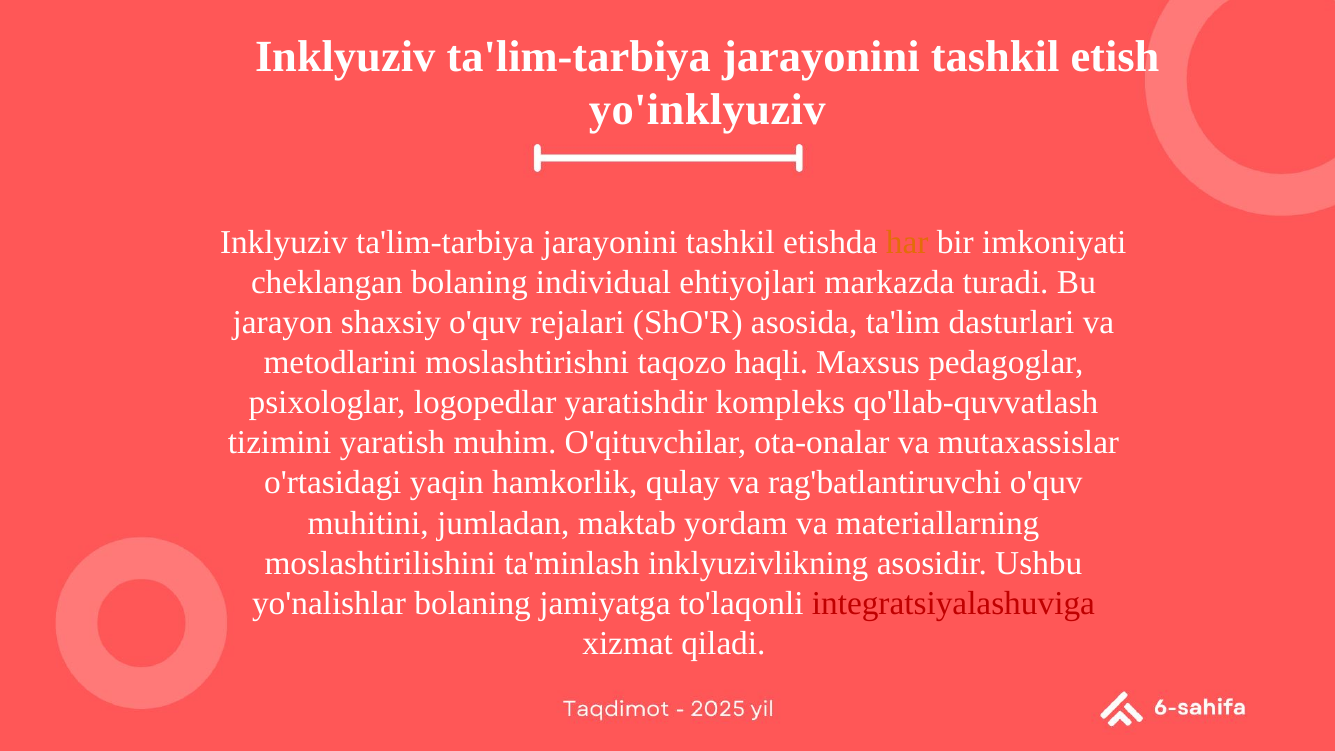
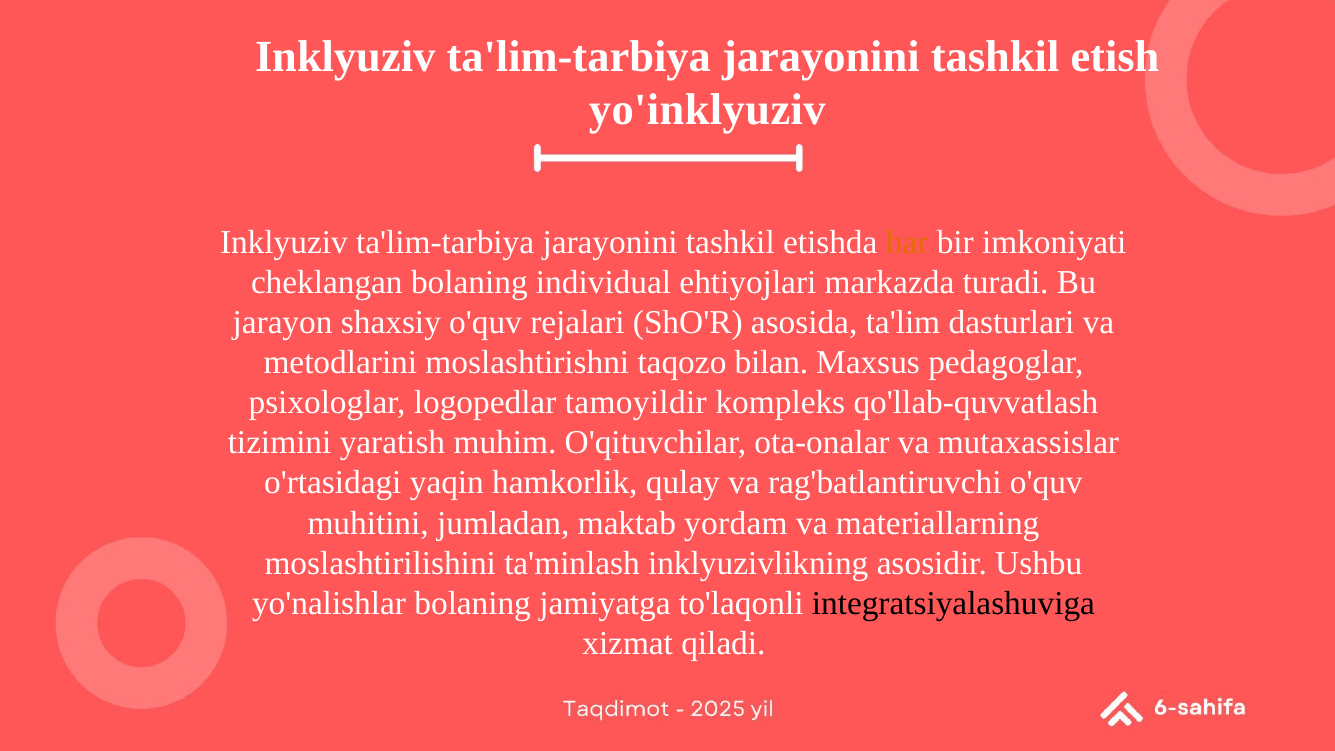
haqli: haqli -> bilan
yaratishdir: yaratishdir -> tamoyildir
integratsiyalashuviga colour: red -> black
